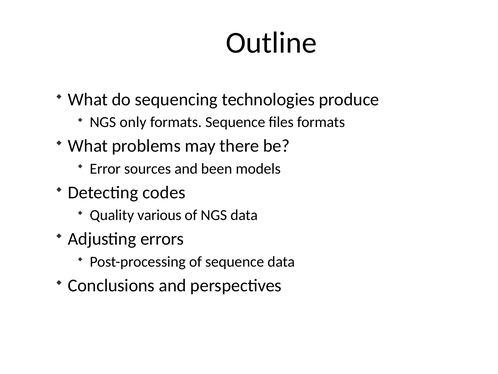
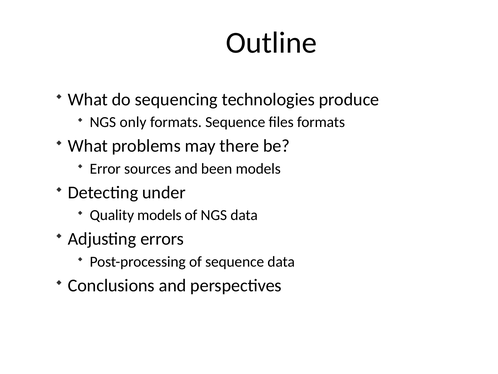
codes: codes -> under
Quality various: various -> models
